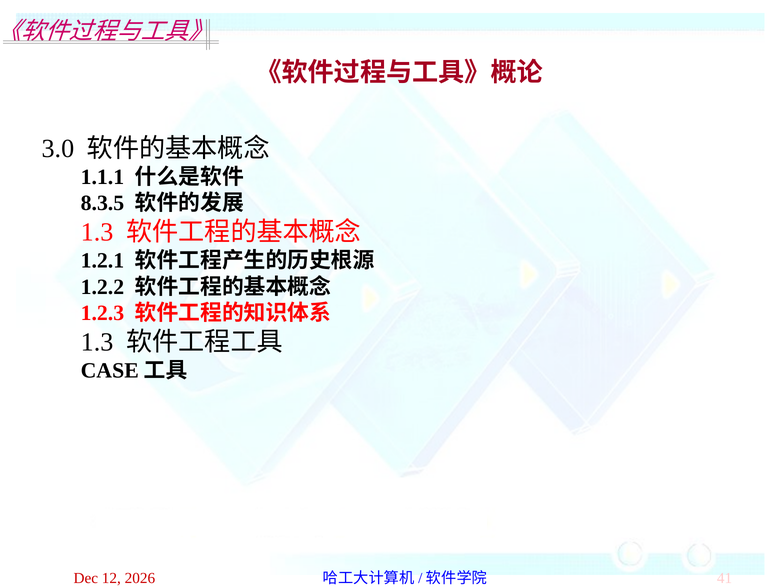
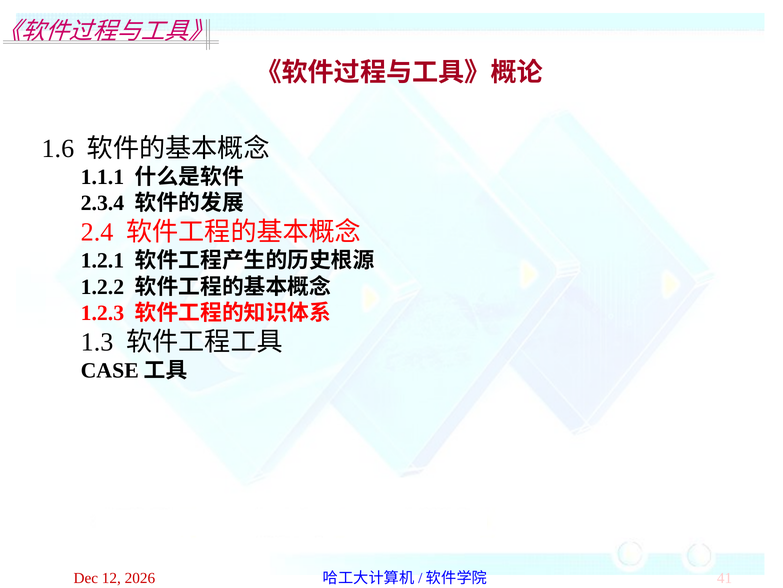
3.0: 3.0 -> 1.6
8.3.5: 8.3.5 -> 2.3.4
1.3 at (97, 232): 1.3 -> 2.4
